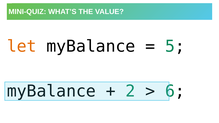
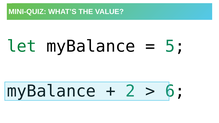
let colour: orange -> green
